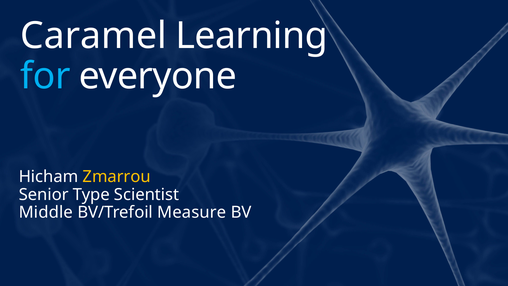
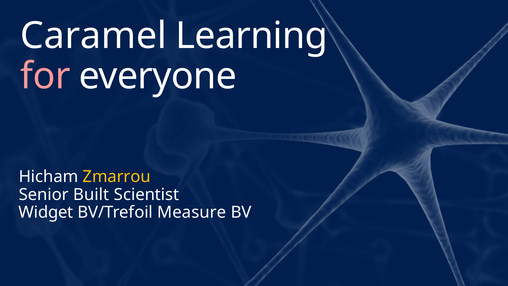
for colour: light blue -> pink
Type: Type -> Built
Middle: Middle -> Widget
